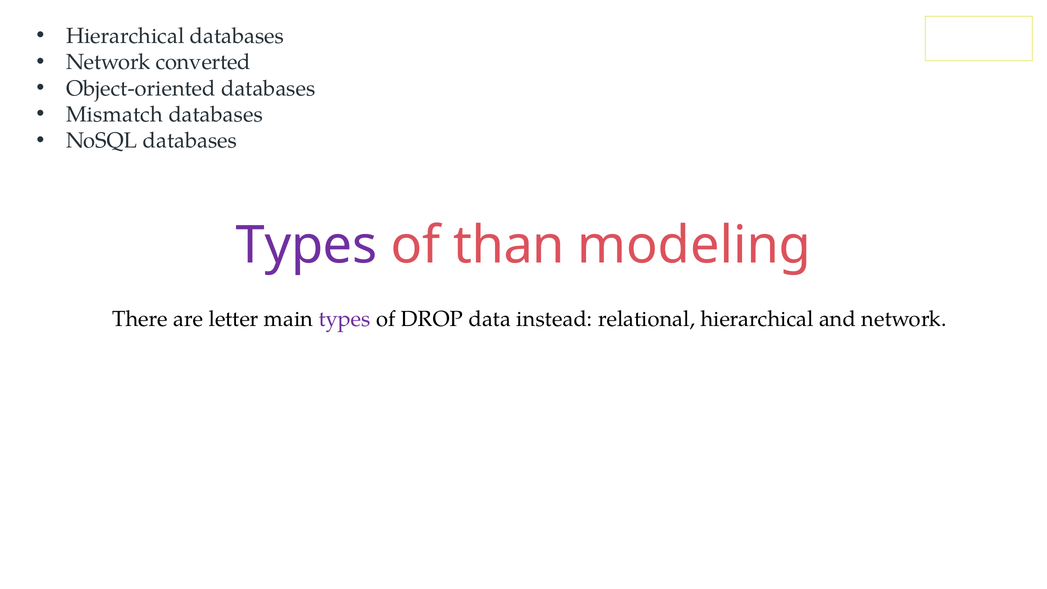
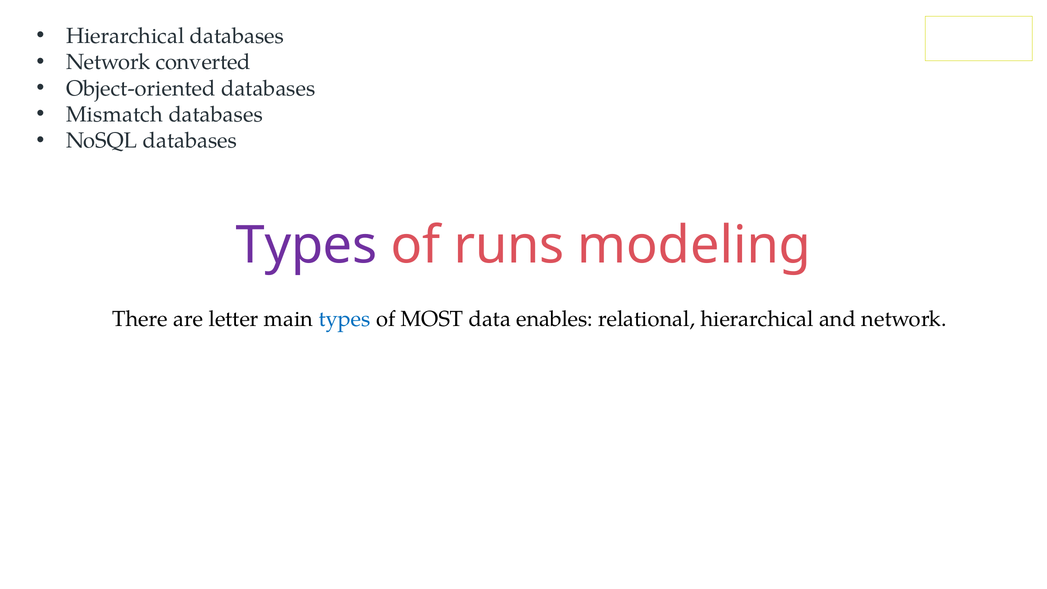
than: than -> runs
types at (345, 319) colour: purple -> blue
DROP: DROP -> MOST
instead: instead -> enables
